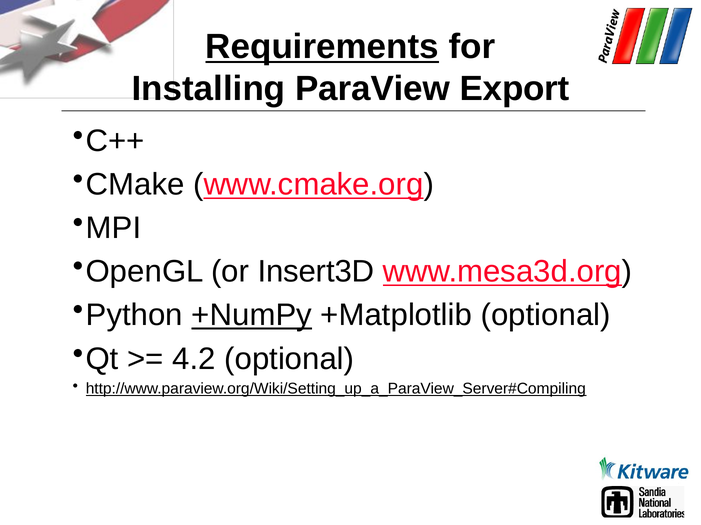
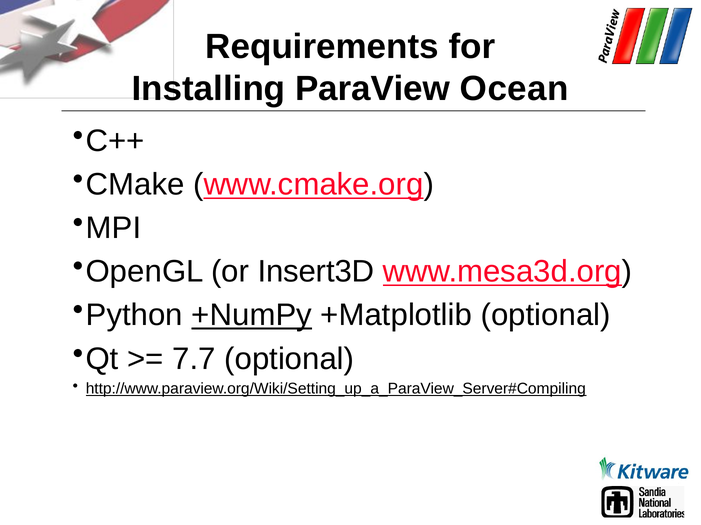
Requirements underline: present -> none
Export: Export -> Ocean
4.2: 4.2 -> 7.7
